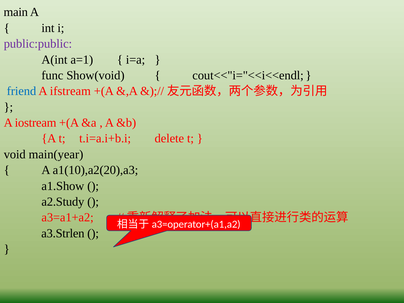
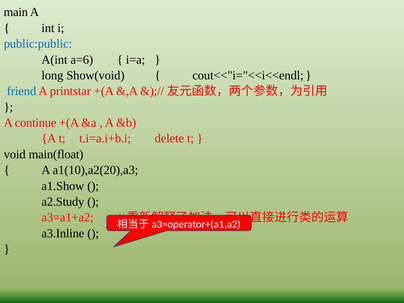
public:public colour: purple -> blue
a=1: a=1 -> a=6
func: func -> long
ifstream: ifstream -> printstar
iostream: iostream -> continue
main(year: main(year -> main(float
a3.Strlen: a3.Strlen -> a3.Inline
